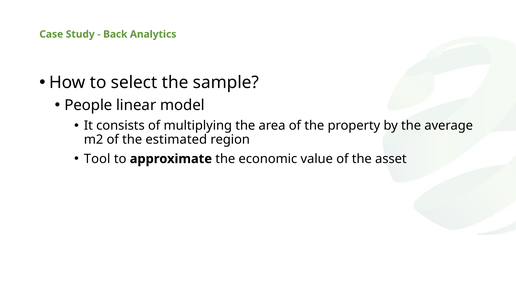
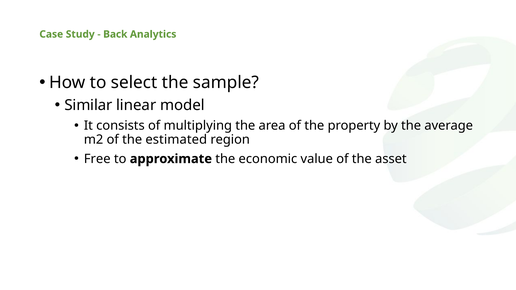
People: People -> Similar
Tool: Tool -> Free
